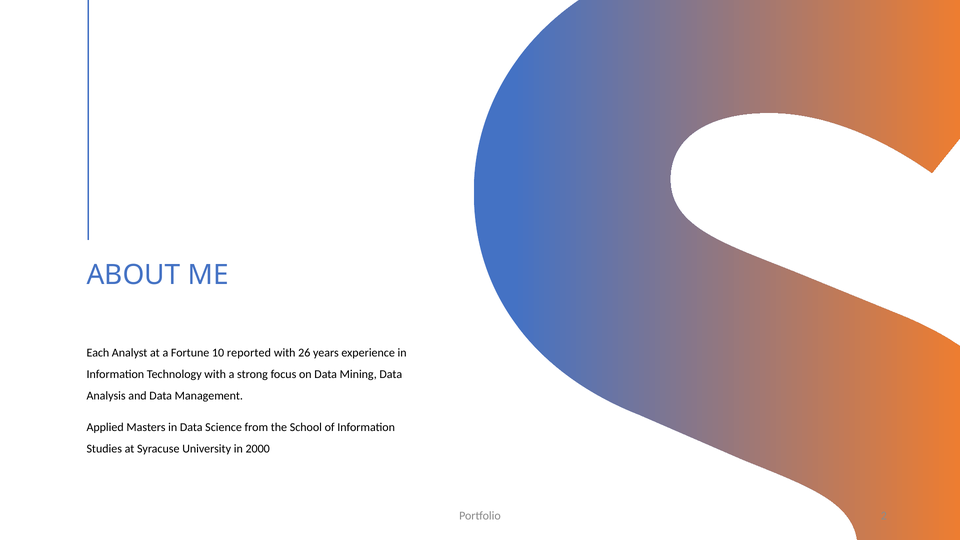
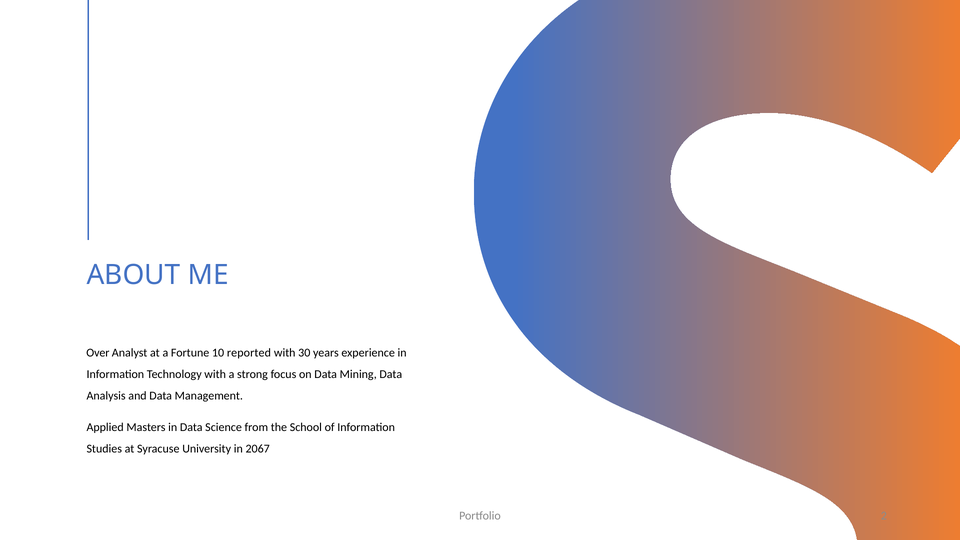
Each: Each -> Over
26: 26 -> 30
2000: 2000 -> 2067
